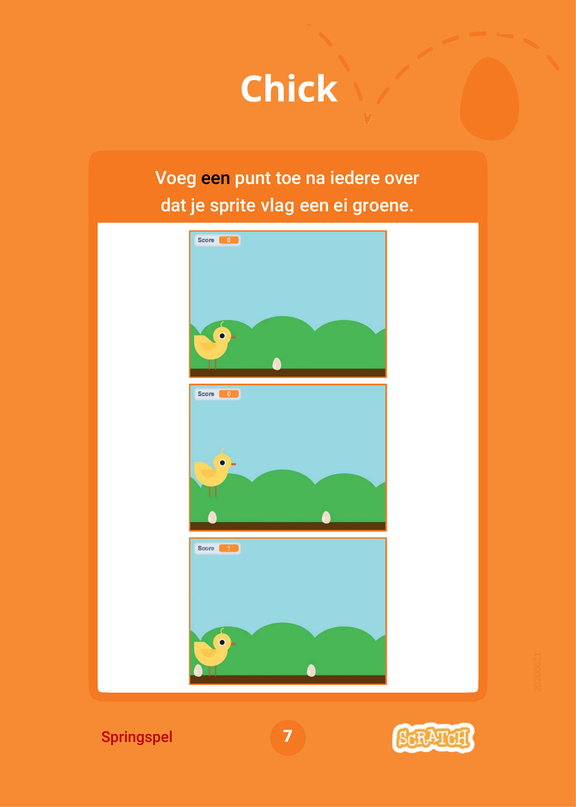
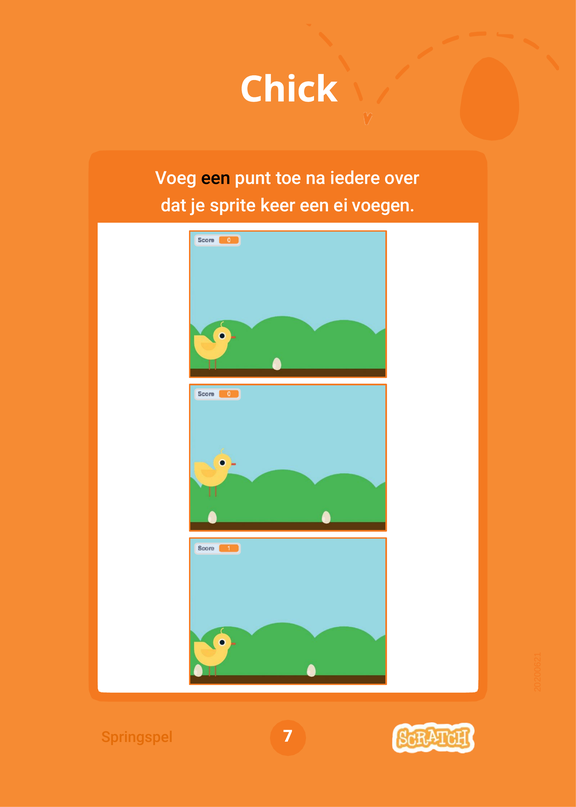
vlag: vlag -> keer
groene: groene -> voegen
Springspel colour: red -> orange
